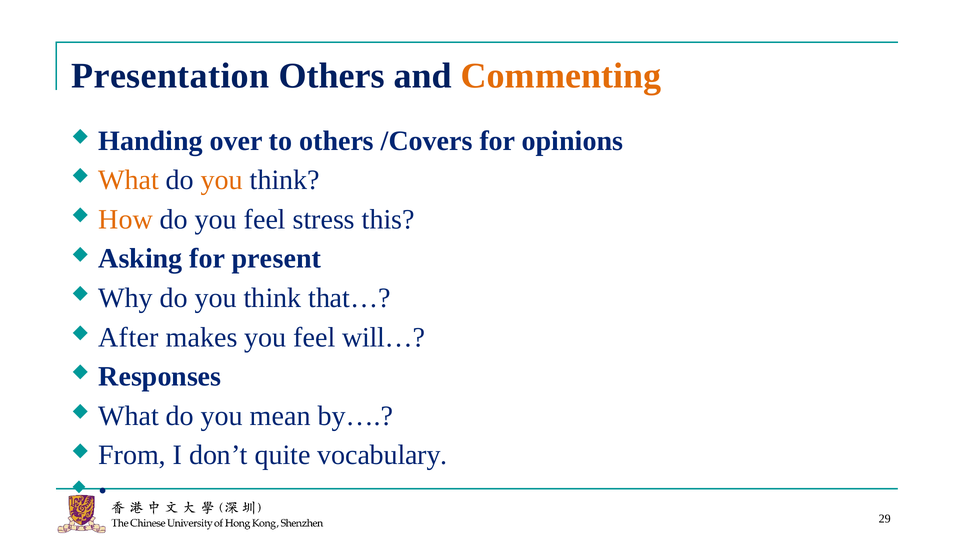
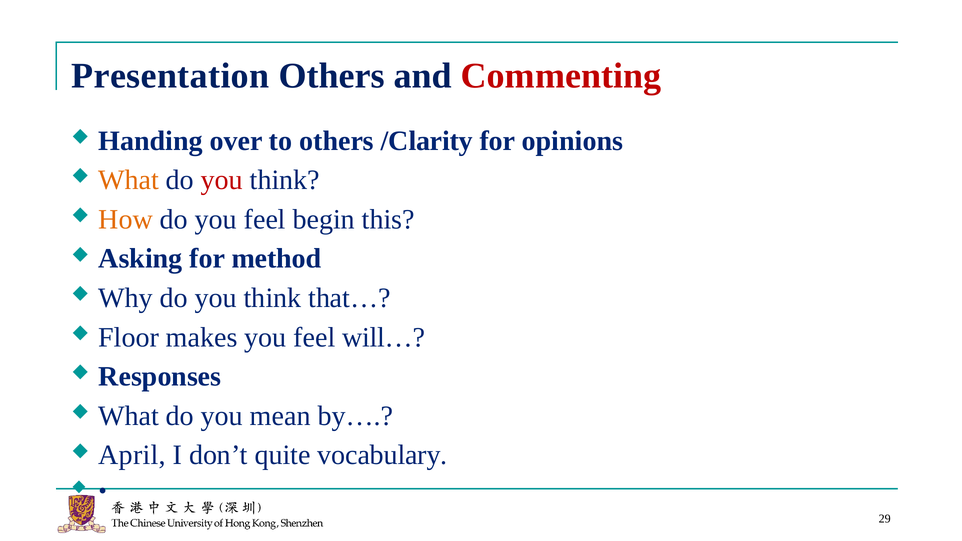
Commenting colour: orange -> red
/Covers: /Covers -> /Clarity
you at (222, 180) colour: orange -> red
stress: stress -> begin
present: present -> method
After: After -> Floor
From: From -> April
